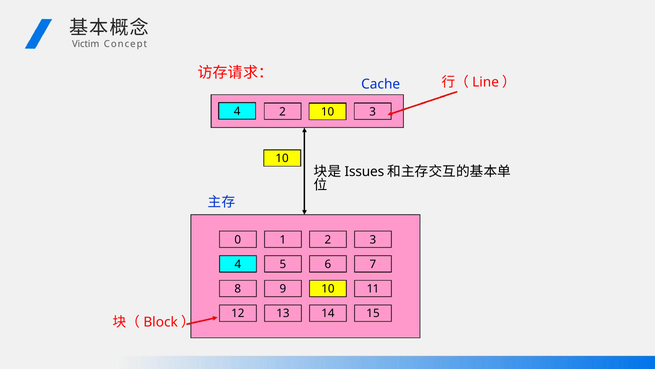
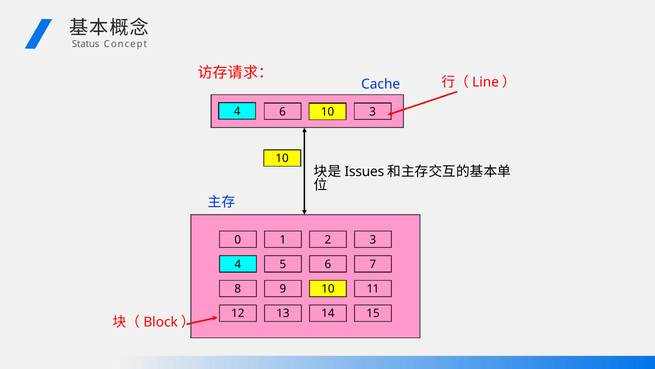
Victim: Victim -> Status
4 2: 2 -> 6
